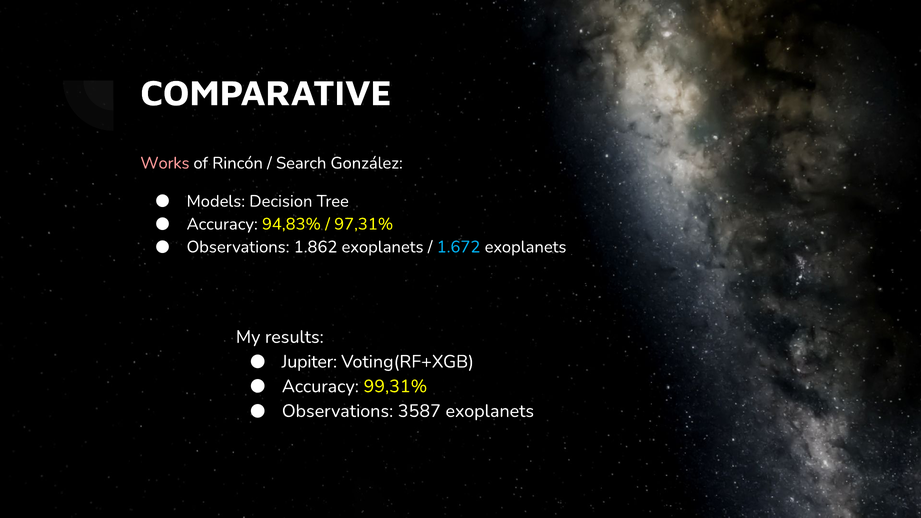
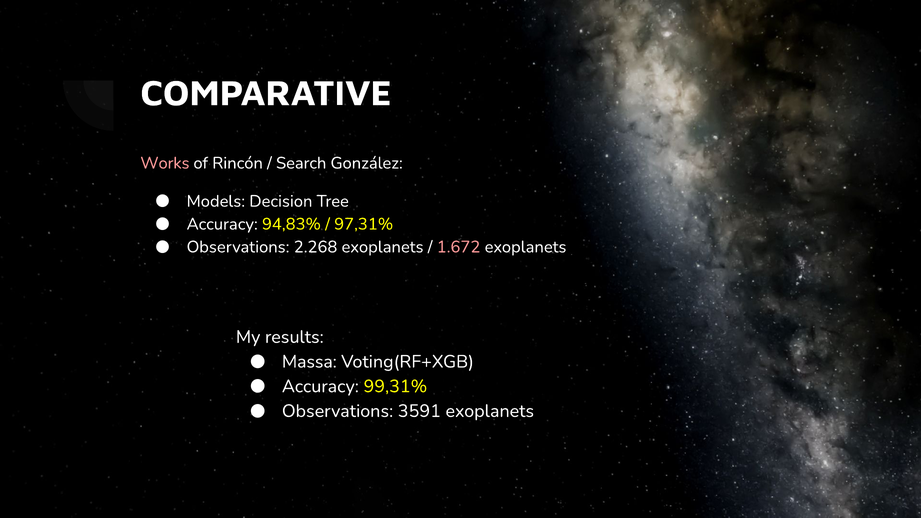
1.862: 1.862 -> 2.268
1.672 colour: light blue -> pink
Jupiter: Jupiter -> Massa
3587: 3587 -> 3591
